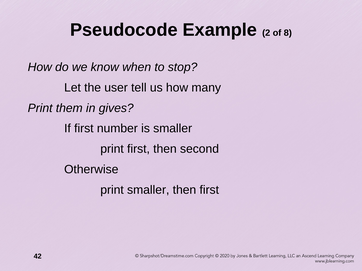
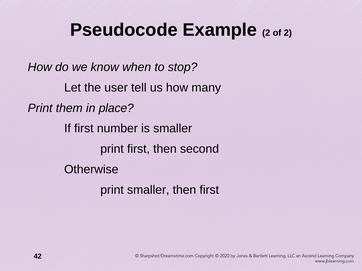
of 8: 8 -> 2
gives: gives -> place
